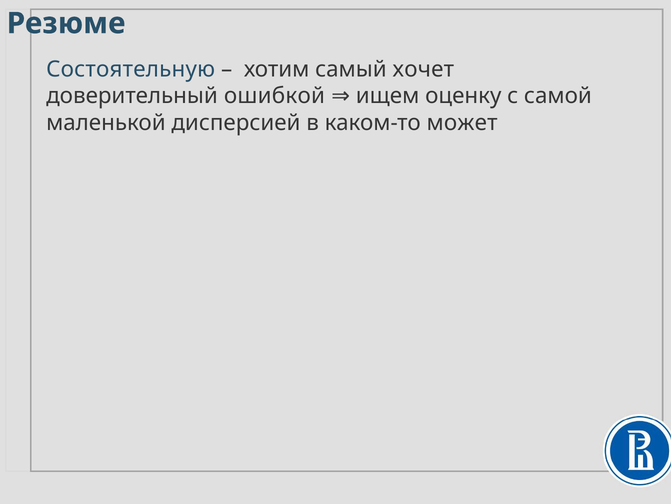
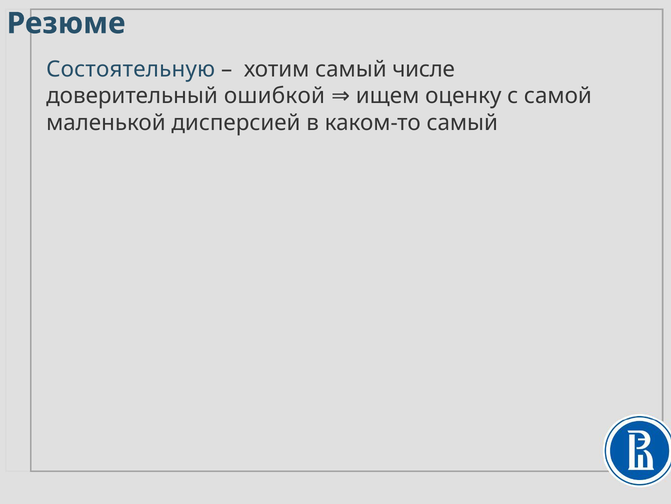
хочет: хочет -> числе
каком-то может: может -> самый
